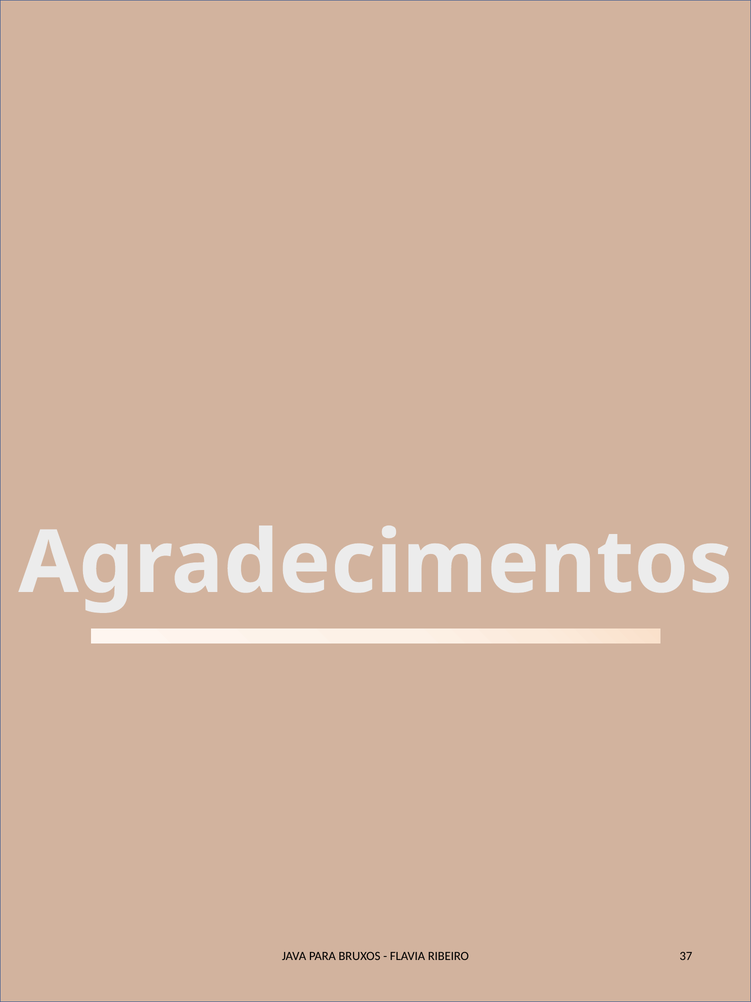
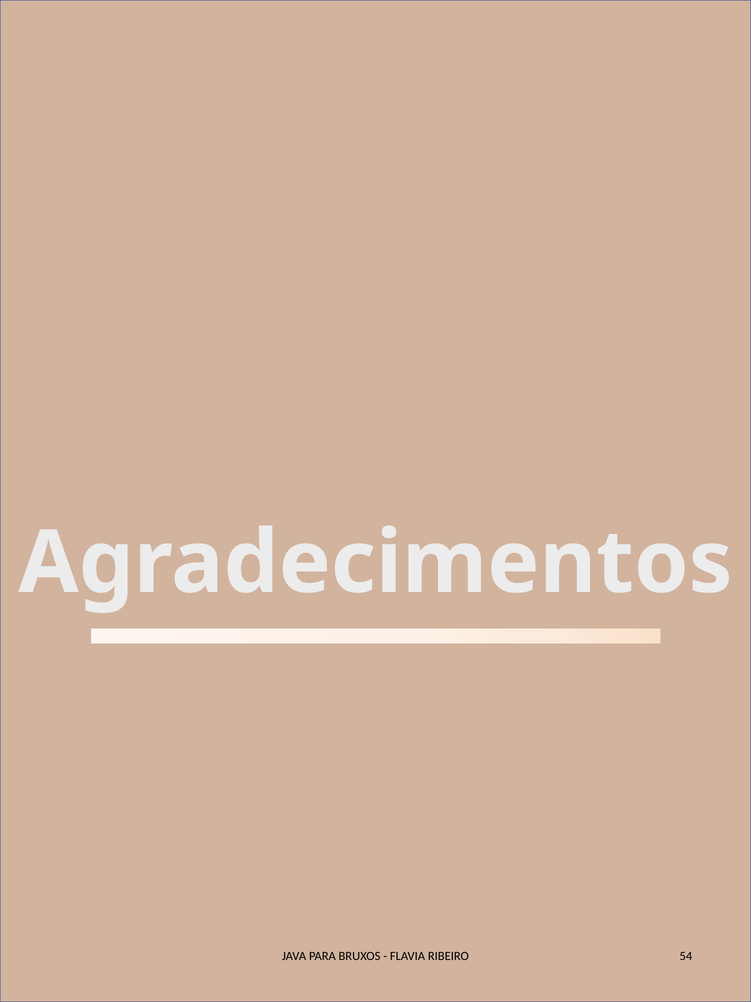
37: 37 -> 54
